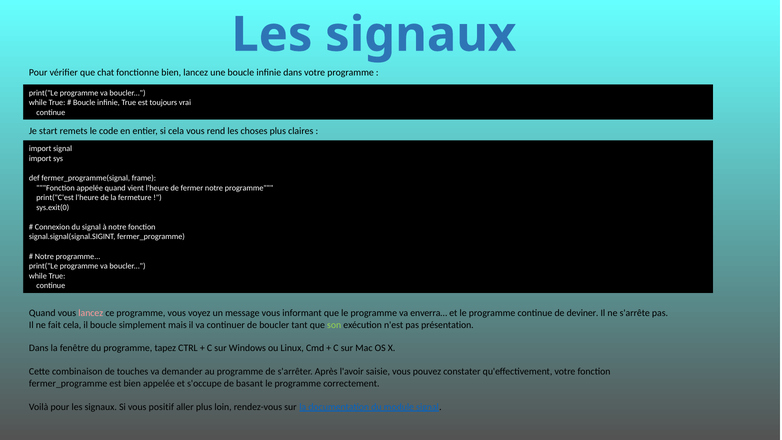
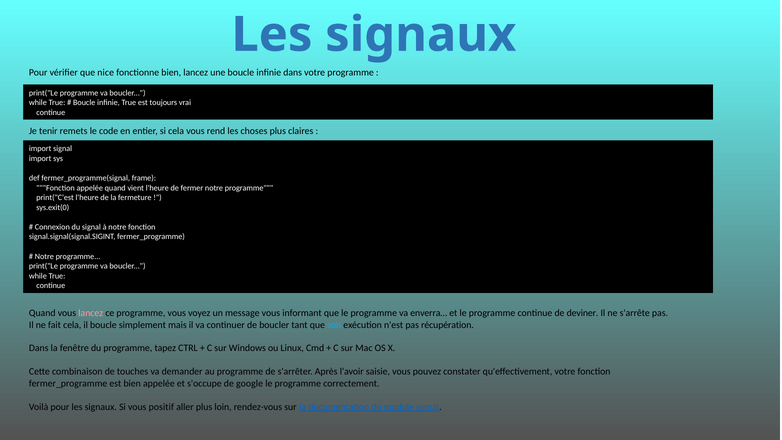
chat: chat -> nice
start: start -> tenir
son colour: light green -> light blue
présentation: présentation -> récupération
basant: basant -> google
